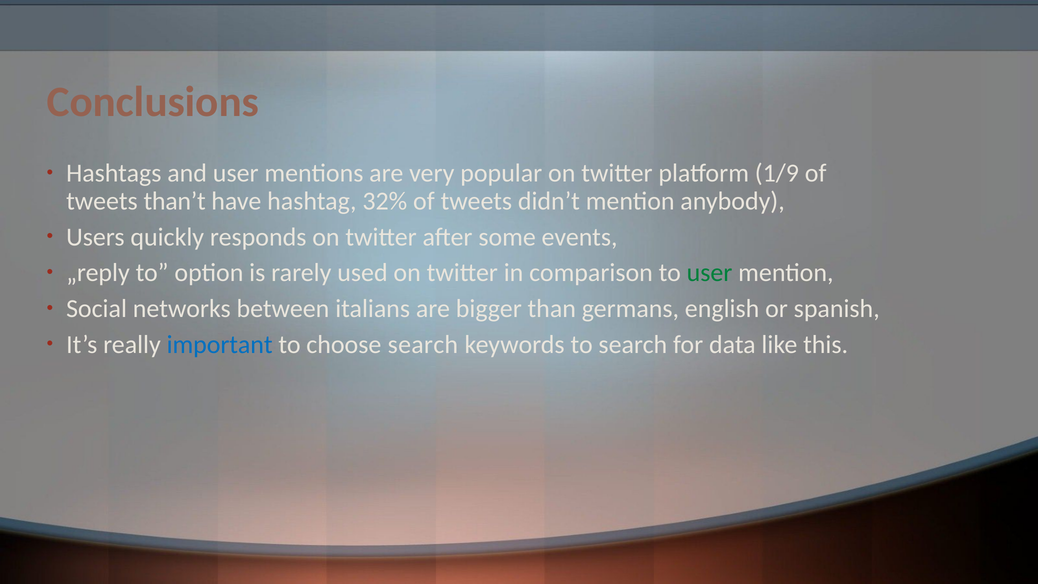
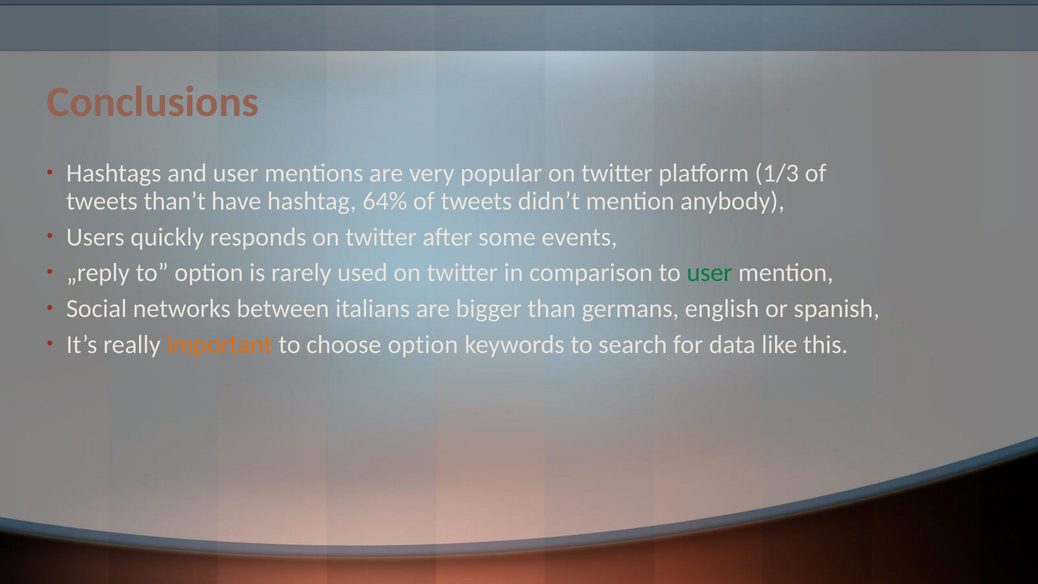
1/9: 1/9 -> 1/3
32%: 32% -> 64%
important colour: blue -> orange
choose search: search -> option
